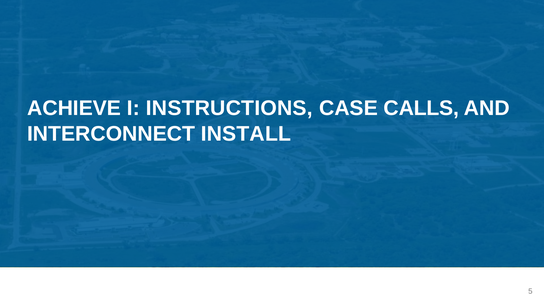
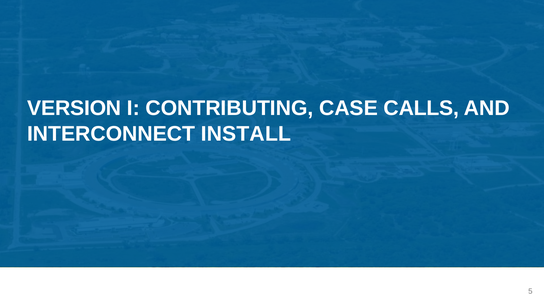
ACHIEVE: ACHIEVE -> VERSION
INSTRUCTIONS: INSTRUCTIONS -> CONTRIBUTING
